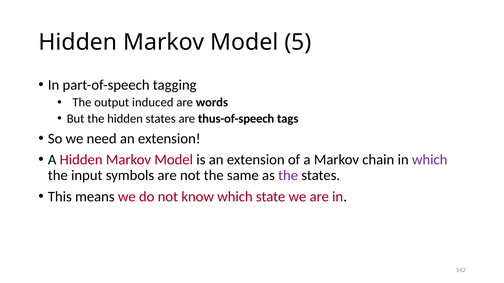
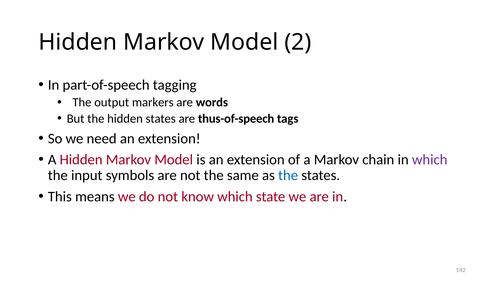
5: 5 -> 2
induced: induced -> markers
the at (288, 176) colour: purple -> blue
